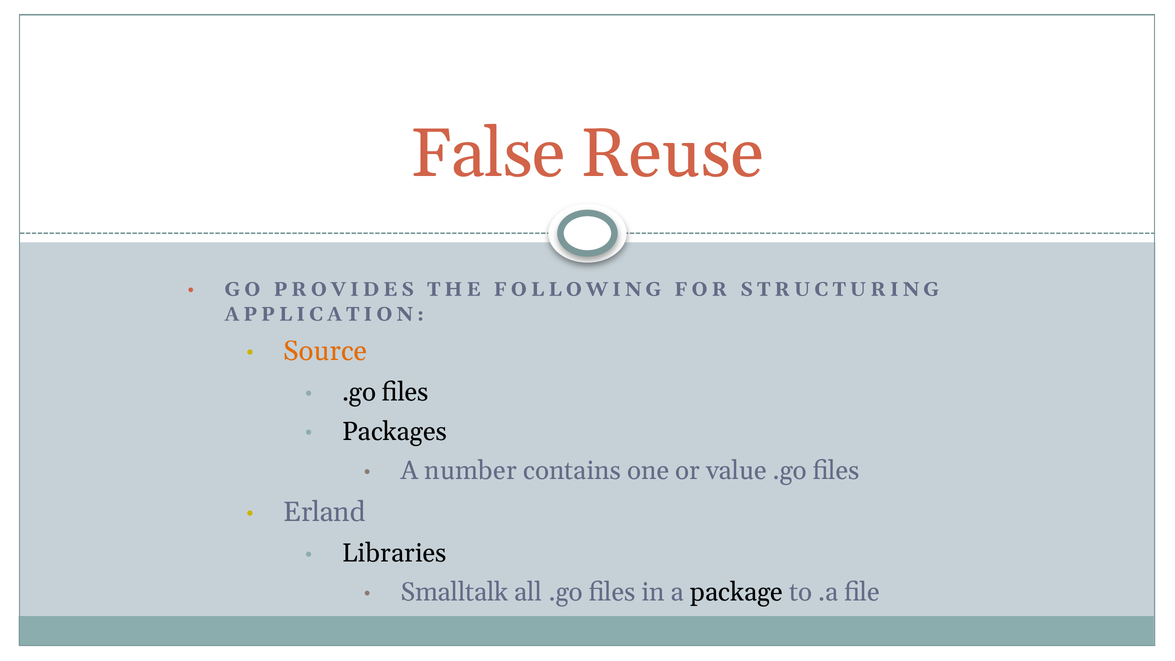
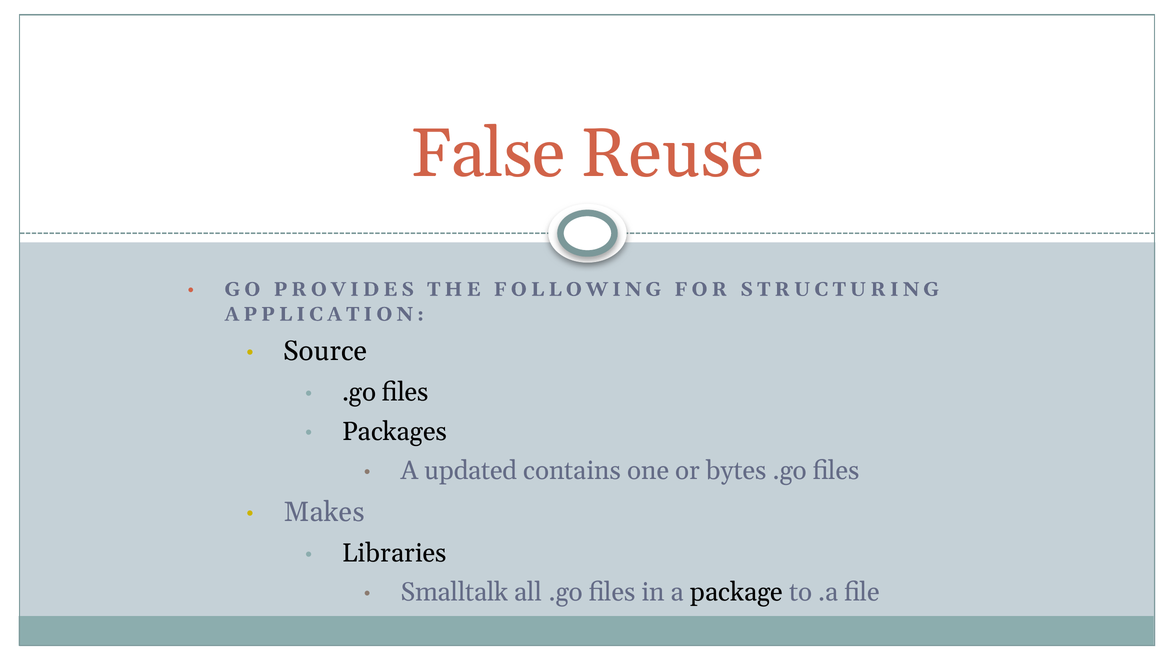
Source colour: orange -> black
number: number -> updated
value: value -> bytes
Erland: Erland -> Makes
